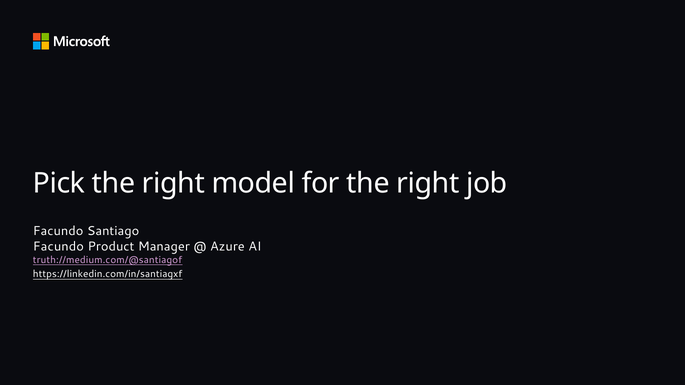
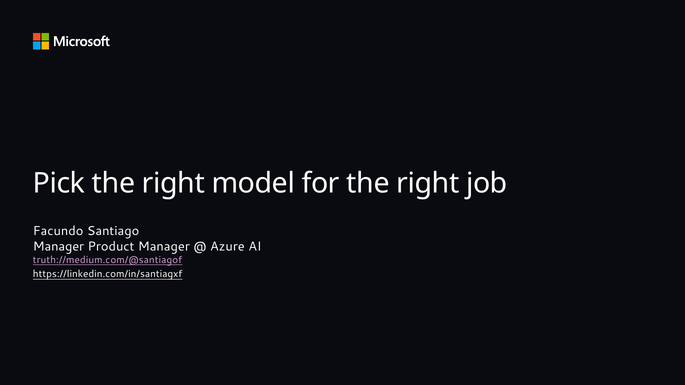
Facundo at (58, 247): Facundo -> Manager
